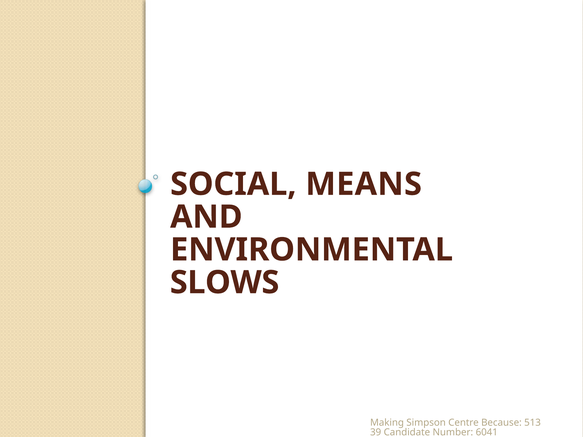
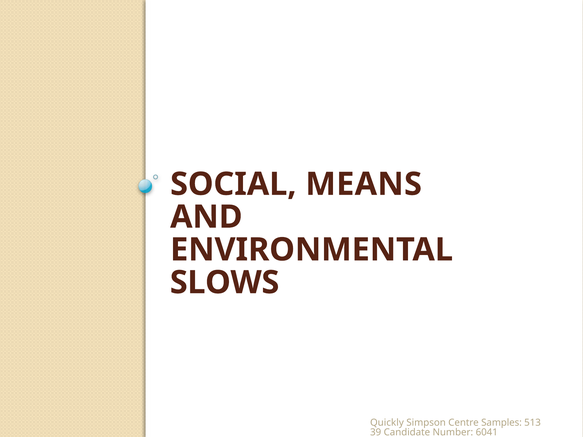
Making: Making -> Quickly
Because: Because -> Samples
